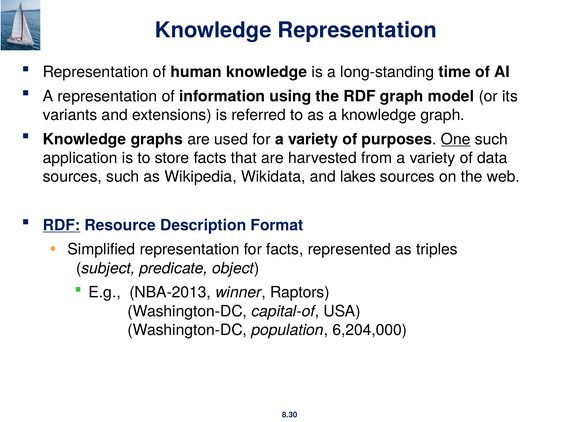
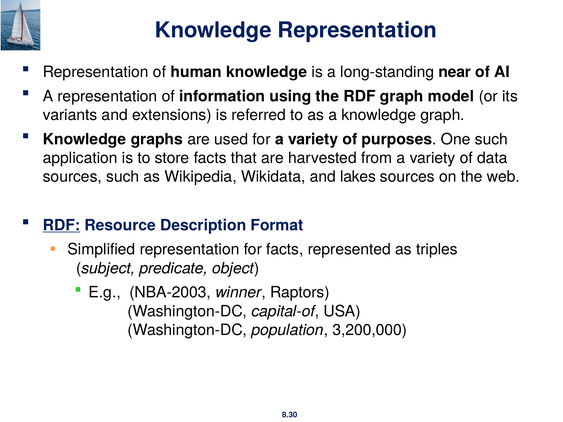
time: time -> near
One underline: present -> none
NBA-2013: NBA-2013 -> NBA-2003
6,204,000: 6,204,000 -> 3,200,000
